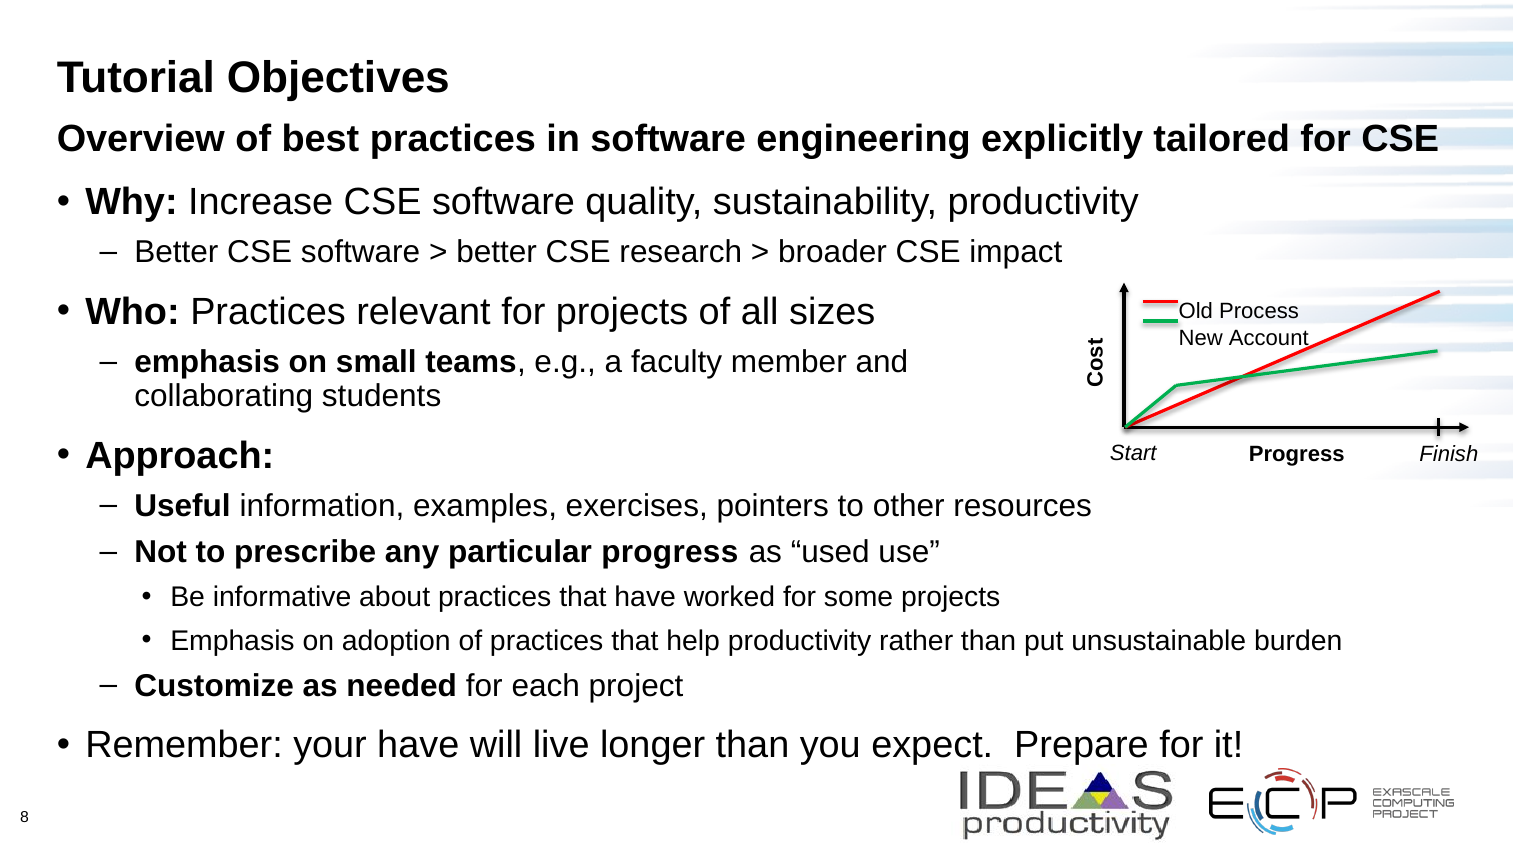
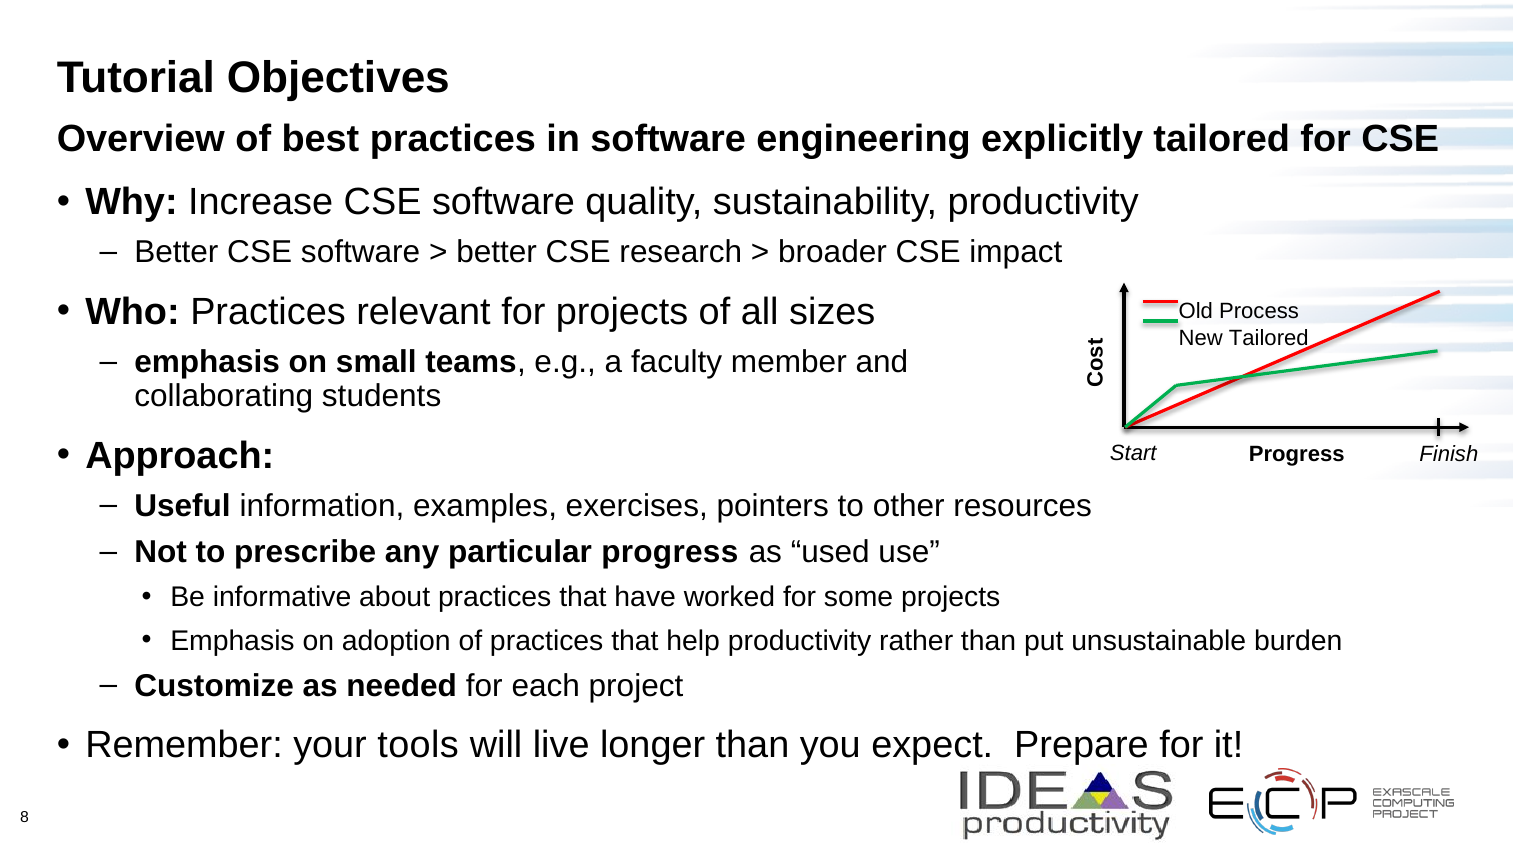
New Account: Account -> Tailored
your have: have -> tools
